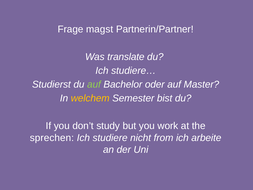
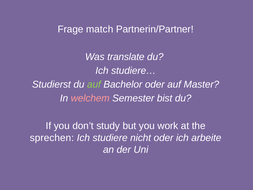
magst: magst -> match
welchem colour: yellow -> pink
nicht from: from -> oder
